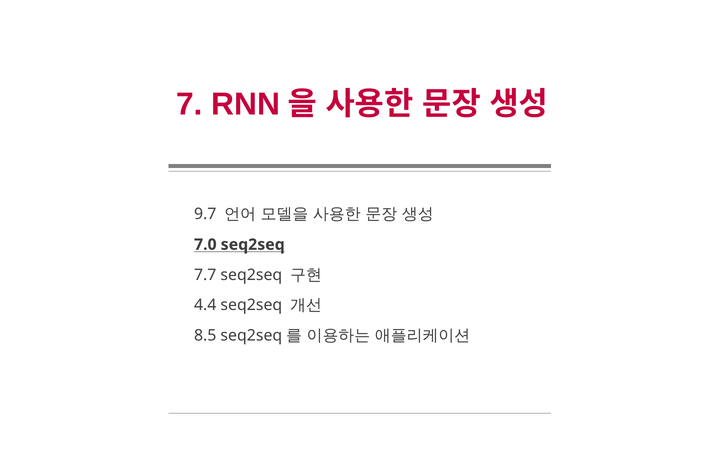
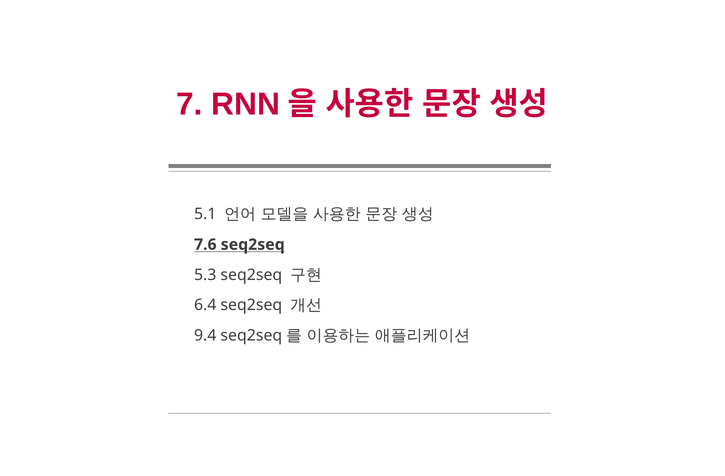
9.7: 9.7 -> 5.1
7.0: 7.0 -> 7.6
7.7: 7.7 -> 5.3
4.4: 4.4 -> 6.4
8.5: 8.5 -> 9.4
